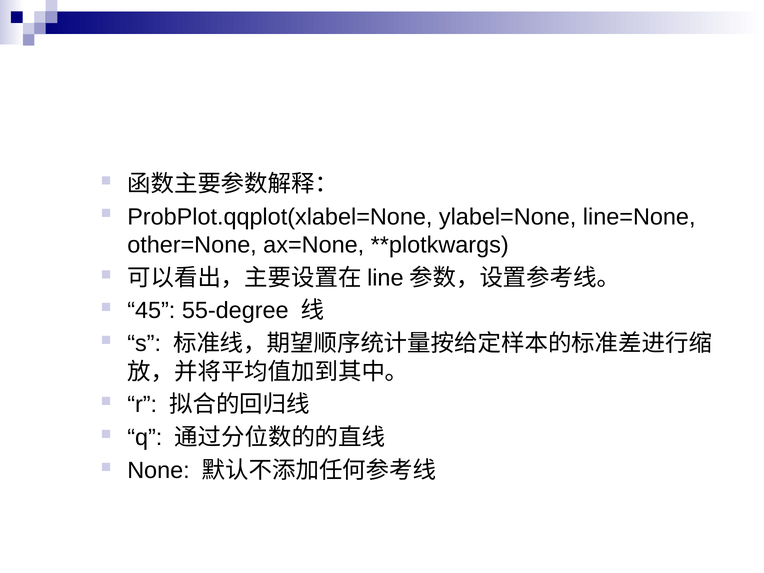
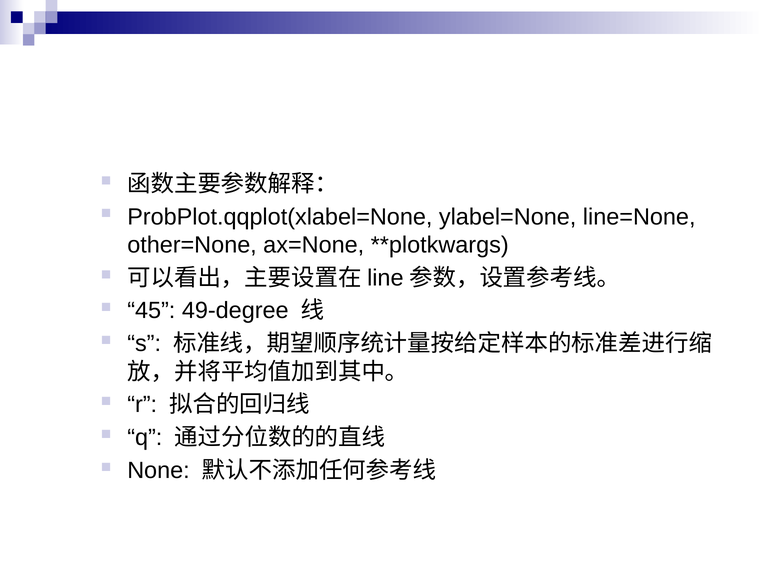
55-degree: 55-degree -> 49-degree
